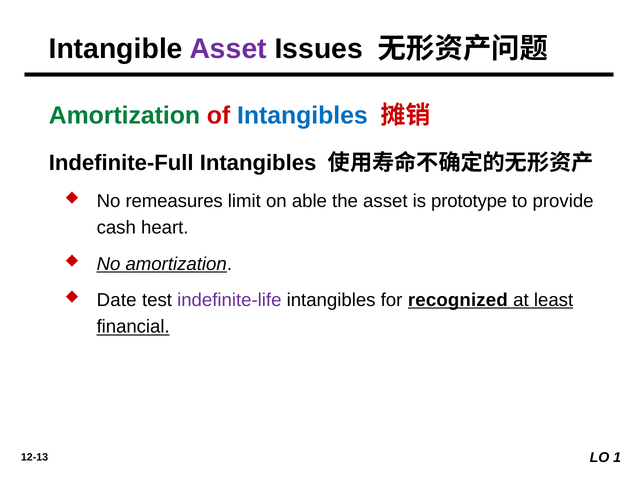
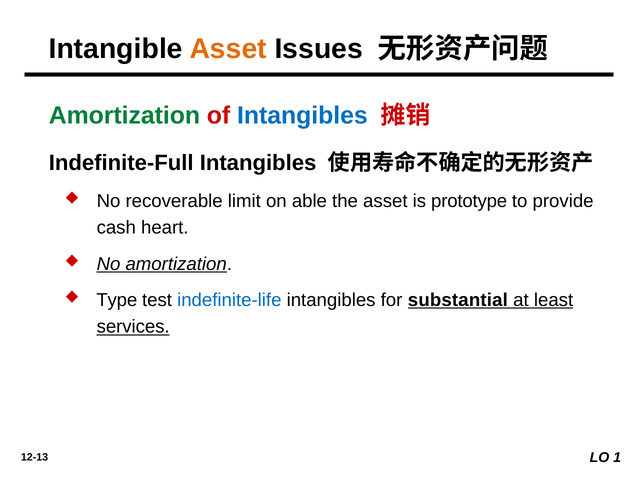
Asset at (228, 49) colour: purple -> orange
remeasures: remeasures -> recoverable
Date: Date -> Type
indefinite-life colour: purple -> blue
recognized: recognized -> substantial
financial: financial -> services
